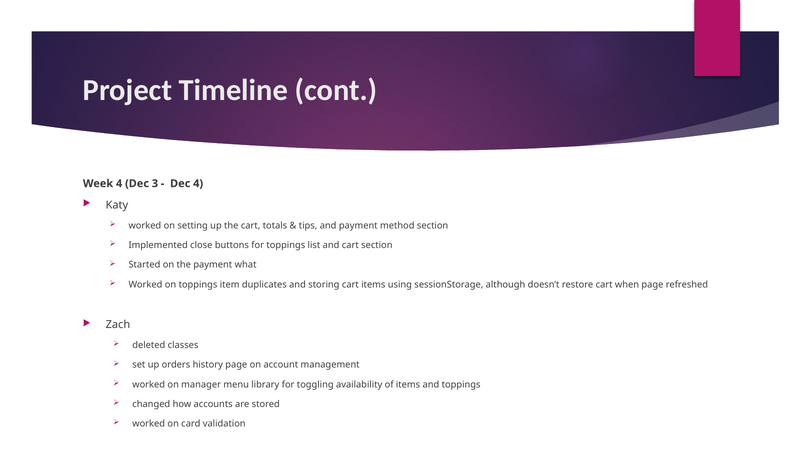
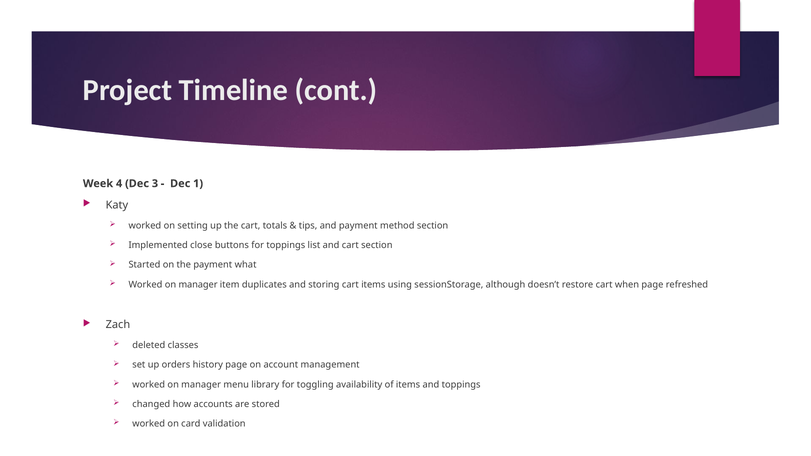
Dec 4: 4 -> 1
toppings at (198, 285): toppings -> manager
